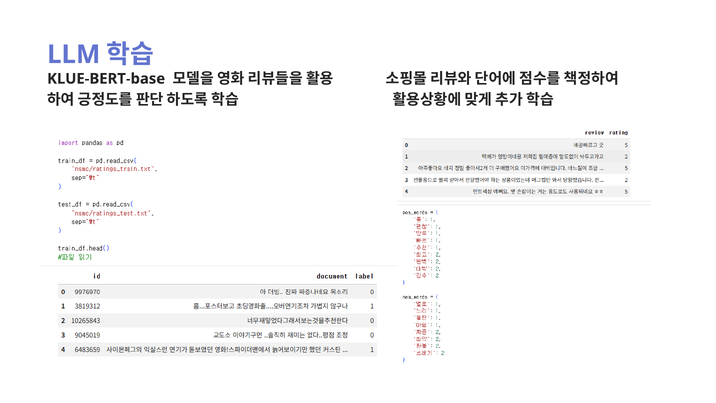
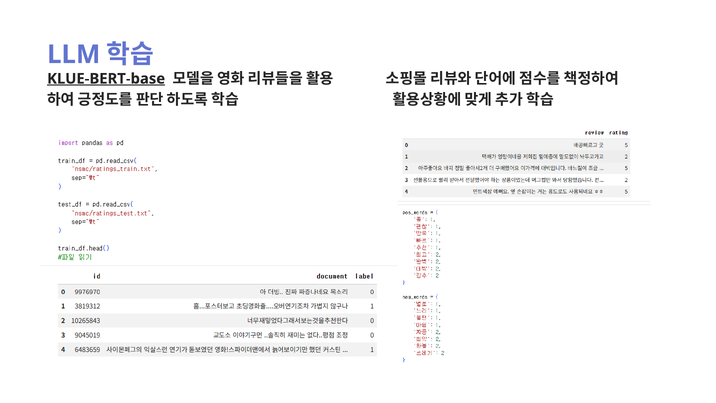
KLUE-BERT-base underline: none -> present
